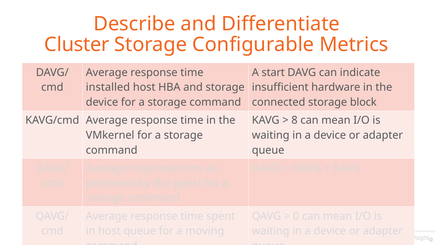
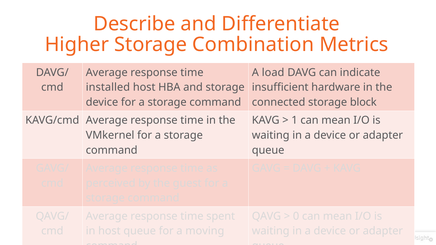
Cluster: Cluster -> Higher
Configurable: Configurable -> Combination
start: start -> load
8: 8 -> 1
